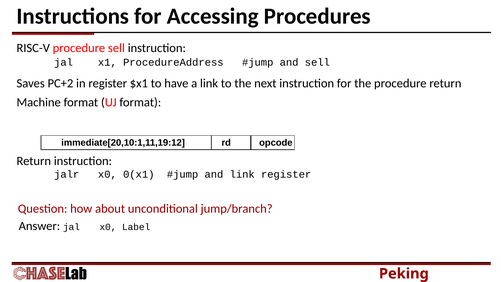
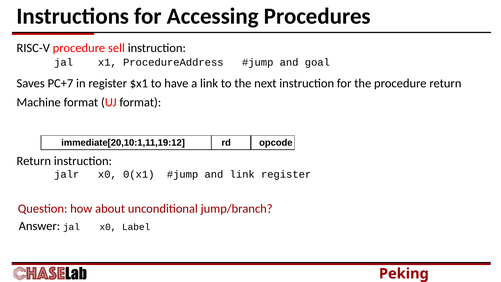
and sell: sell -> goal
PC+2: PC+2 -> PC+7
